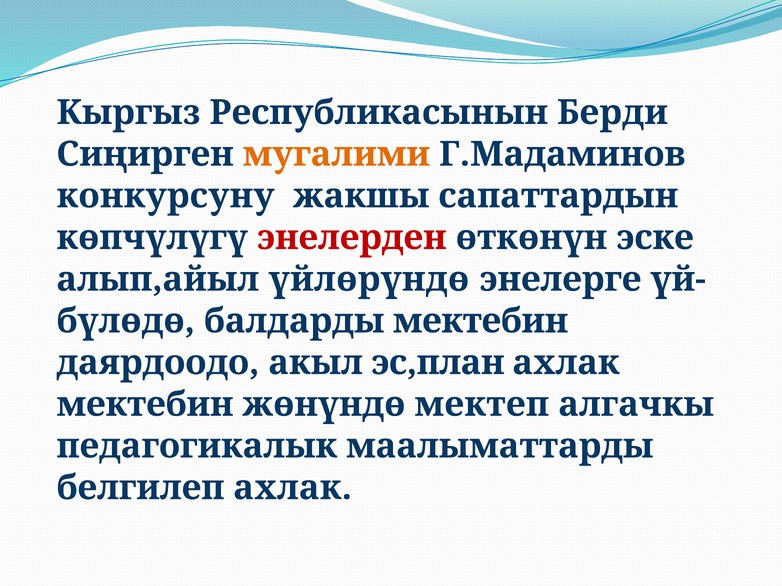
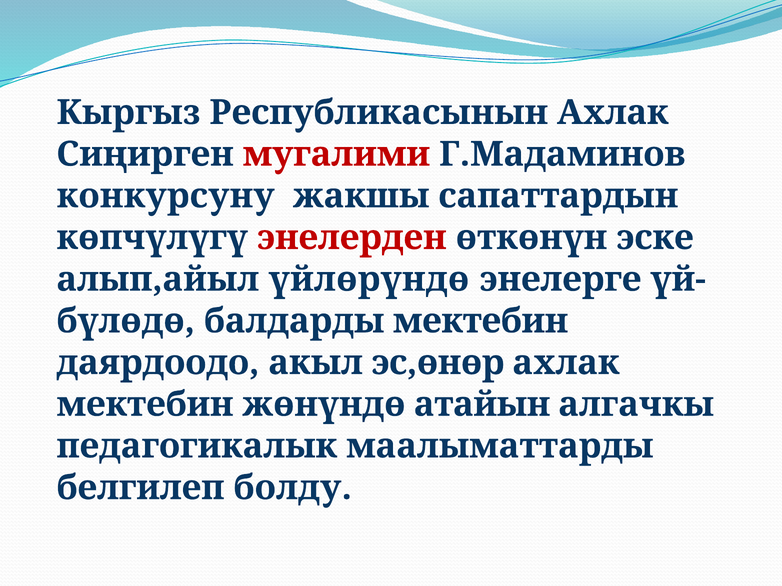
Республикасынын Берди: Берди -> Ахлак
мугалими colour: orange -> red
эс,план: эс,план -> эс,өнөр
мектеп: мектеп -> атайын
белгилеп ахлак: ахлак -> болду
